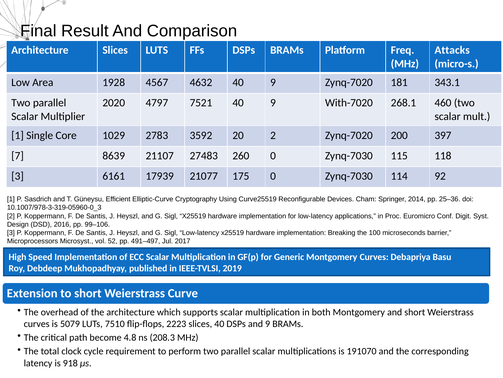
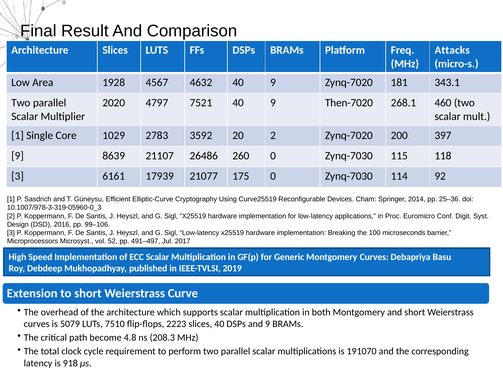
With-7020: With-7020 -> Then-7020
7 at (18, 155): 7 -> 9
27483: 27483 -> 26486
